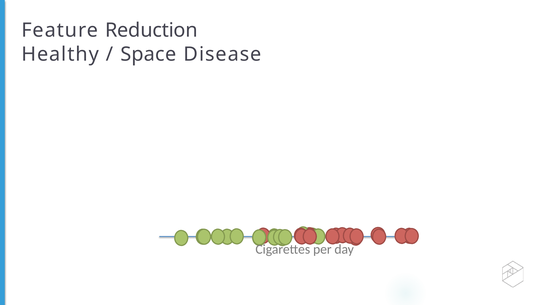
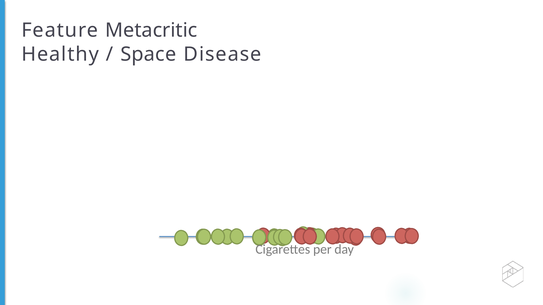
Reduction: Reduction -> Metacritic
